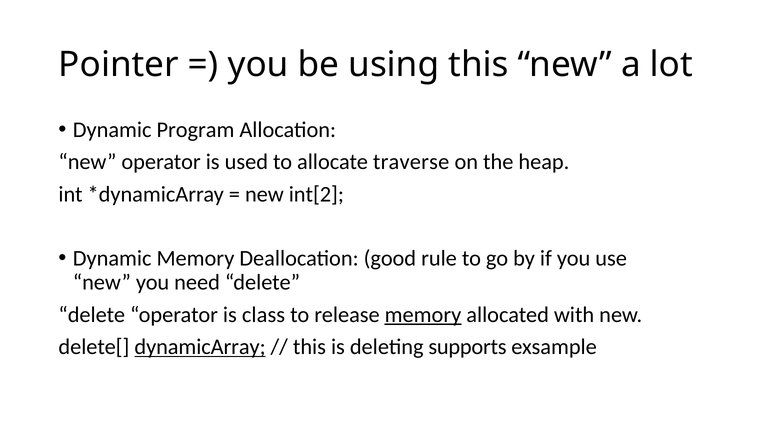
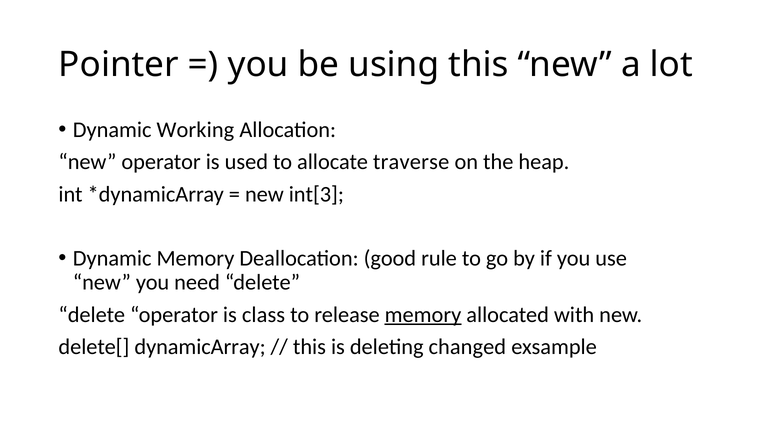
Program: Program -> Working
int[2: int[2 -> int[3
dynamicArray underline: present -> none
supports: supports -> changed
